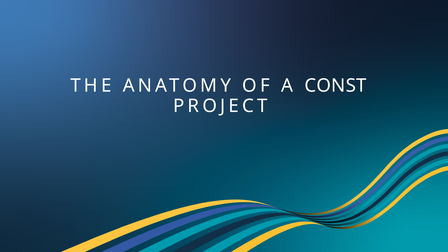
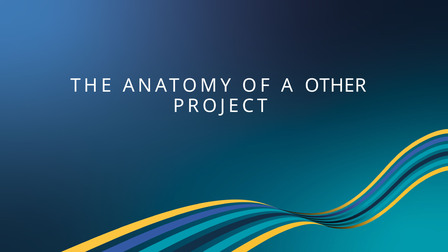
CONST: CONST -> OTHER
